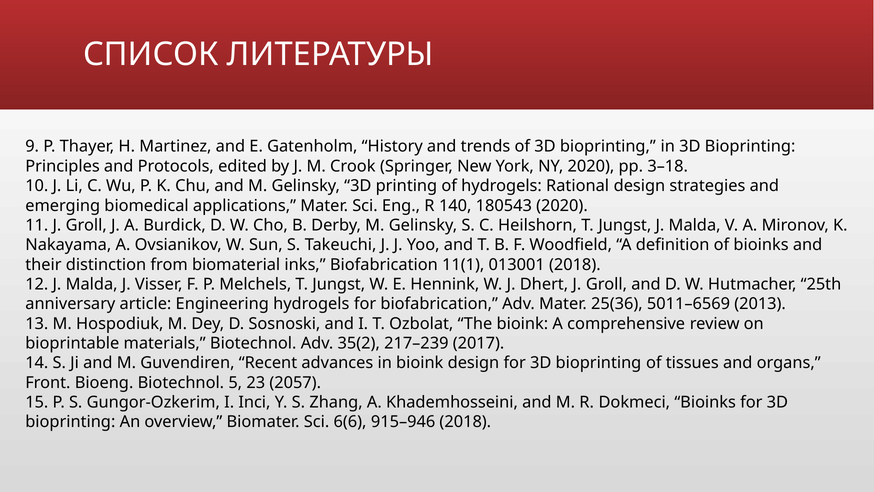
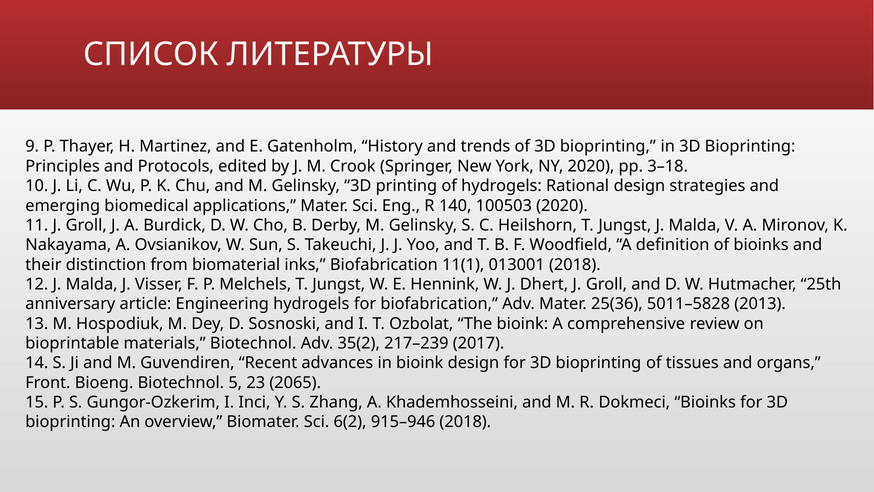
180543: 180543 -> 100503
5011–6569: 5011–6569 -> 5011–5828
2057: 2057 -> 2065
6(6: 6(6 -> 6(2
